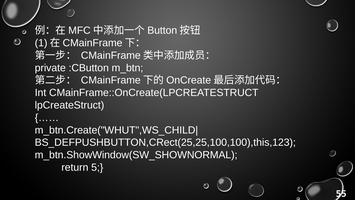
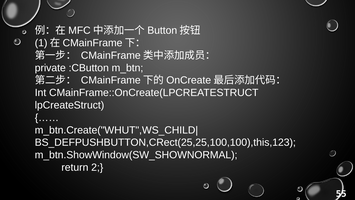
5: 5 -> 2
